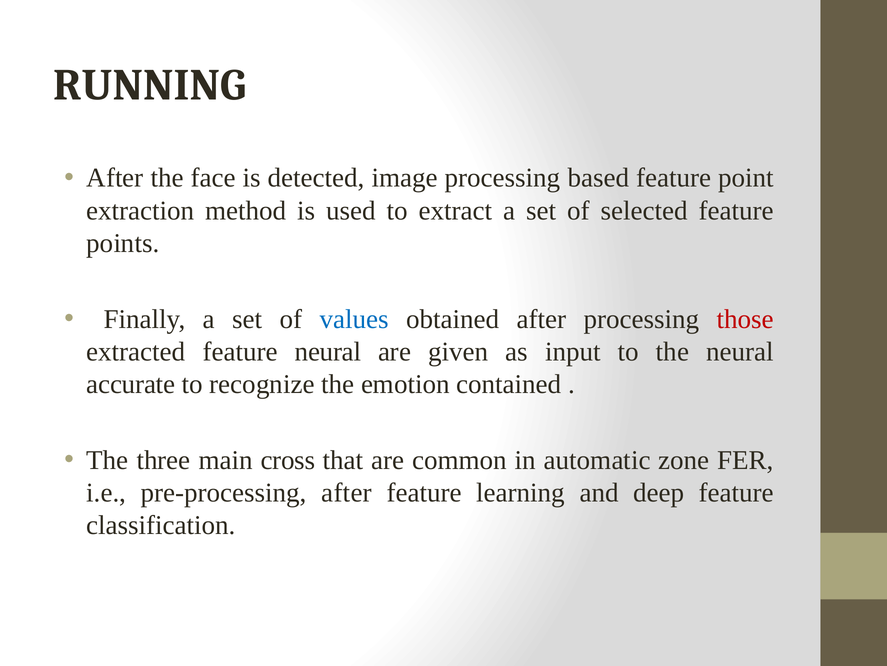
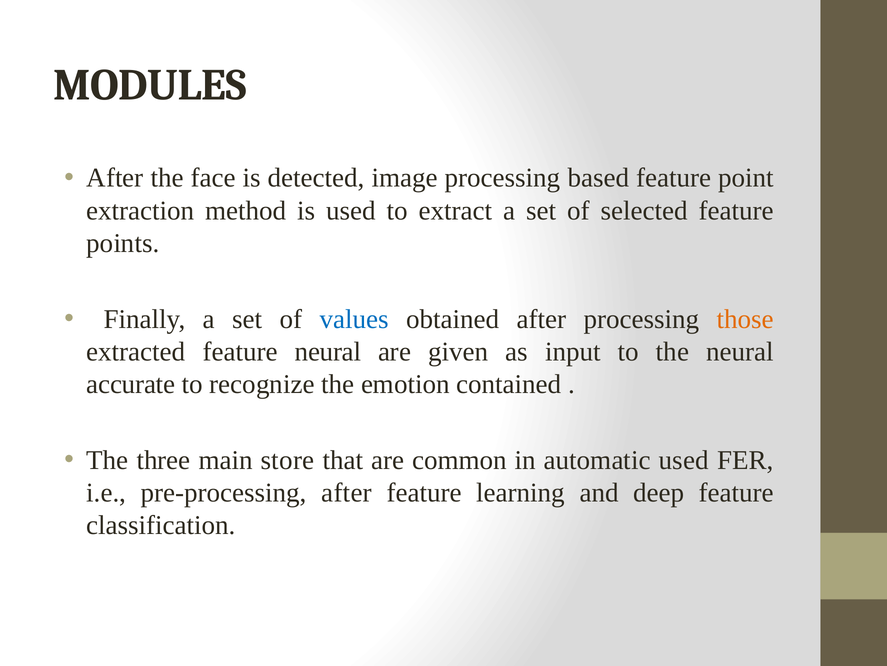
RUNNING: RUNNING -> MODULES
those colour: red -> orange
cross: cross -> store
automatic zone: zone -> used
